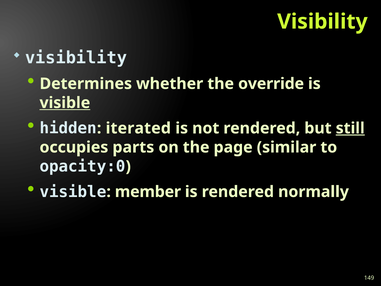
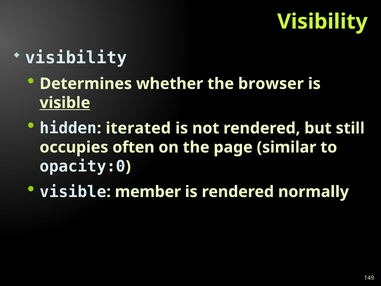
override: override -> browser
still underline: present -> none
parts: parts -> often
